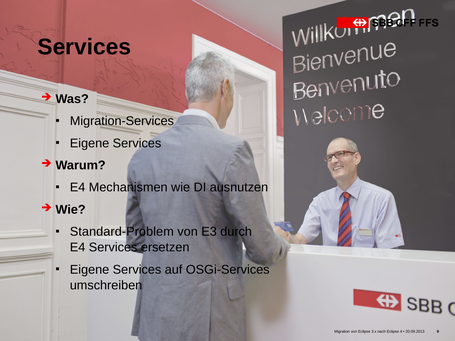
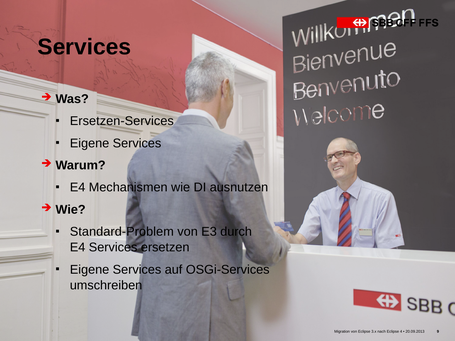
Migration-Services: Migration-Services -> Ersetzen-Services
